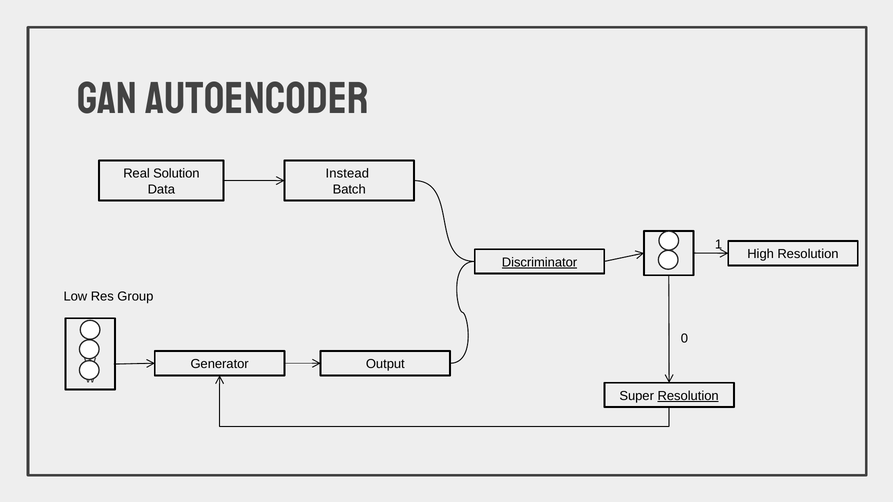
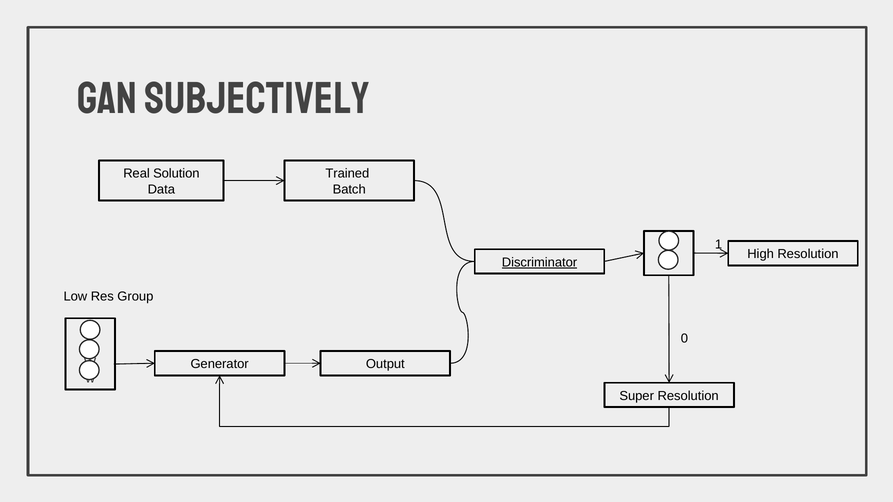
Autoencoder: Autoencoder -> Subjectively
Instead: Instead -> Trained
Resolution at (688, 396) underline: present -> none
